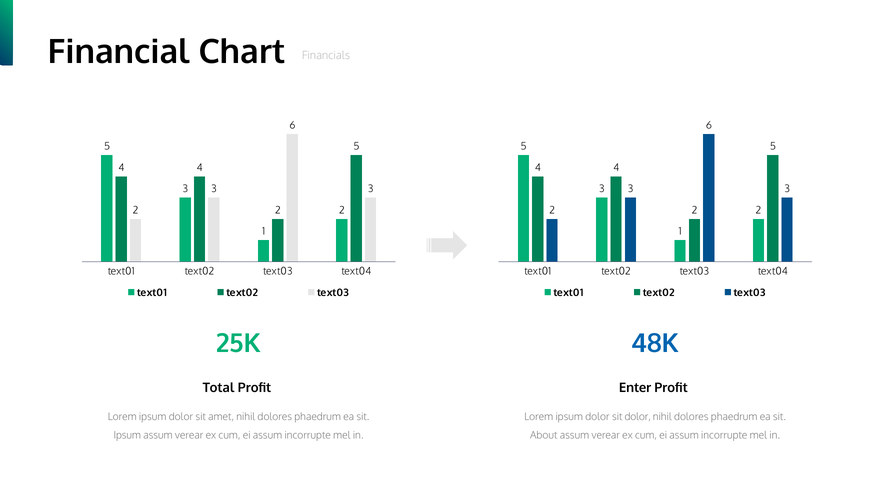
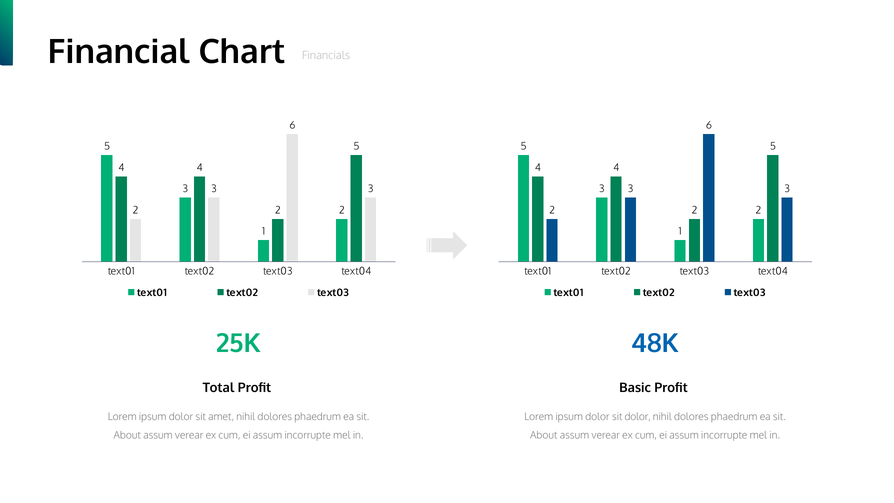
Enter: Enter -> Basic
Ipsum at (127, 435): Ipsum -> About
